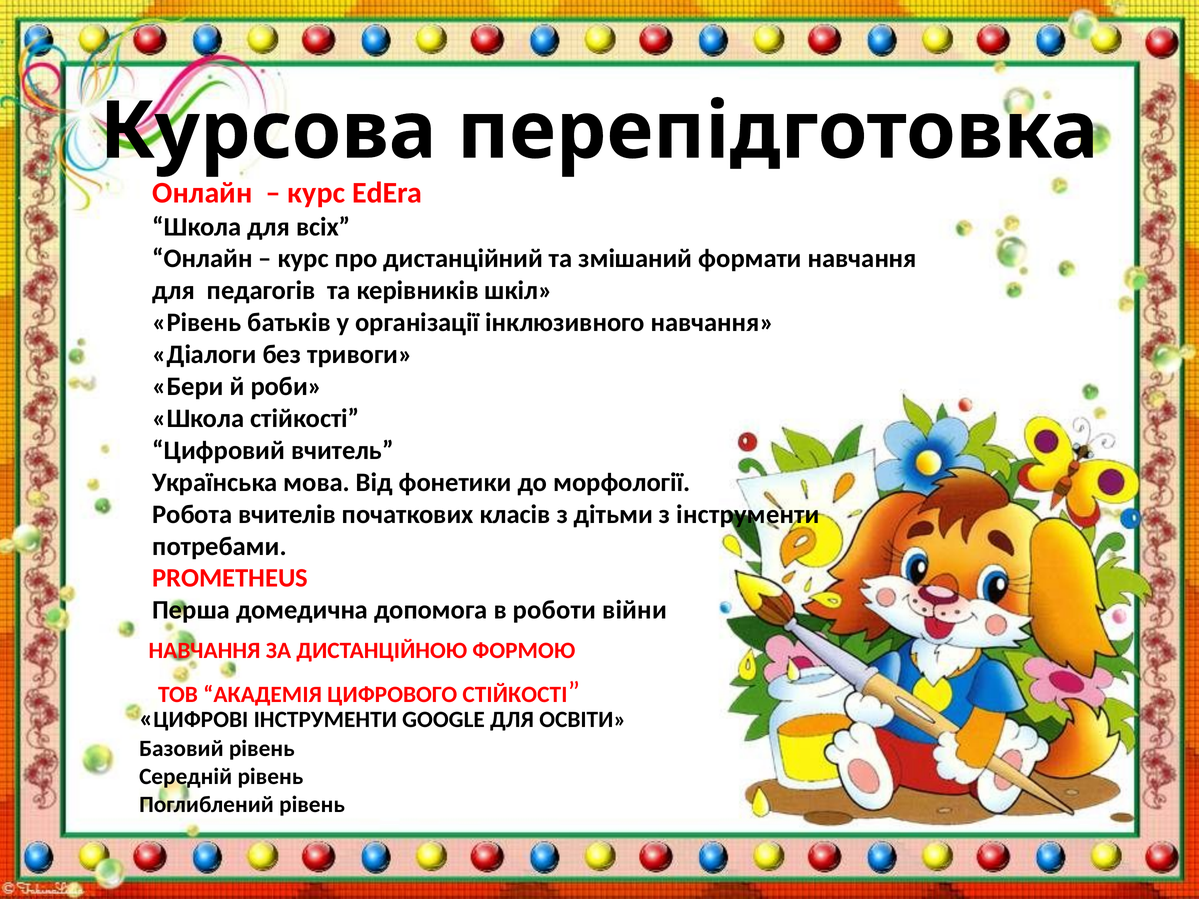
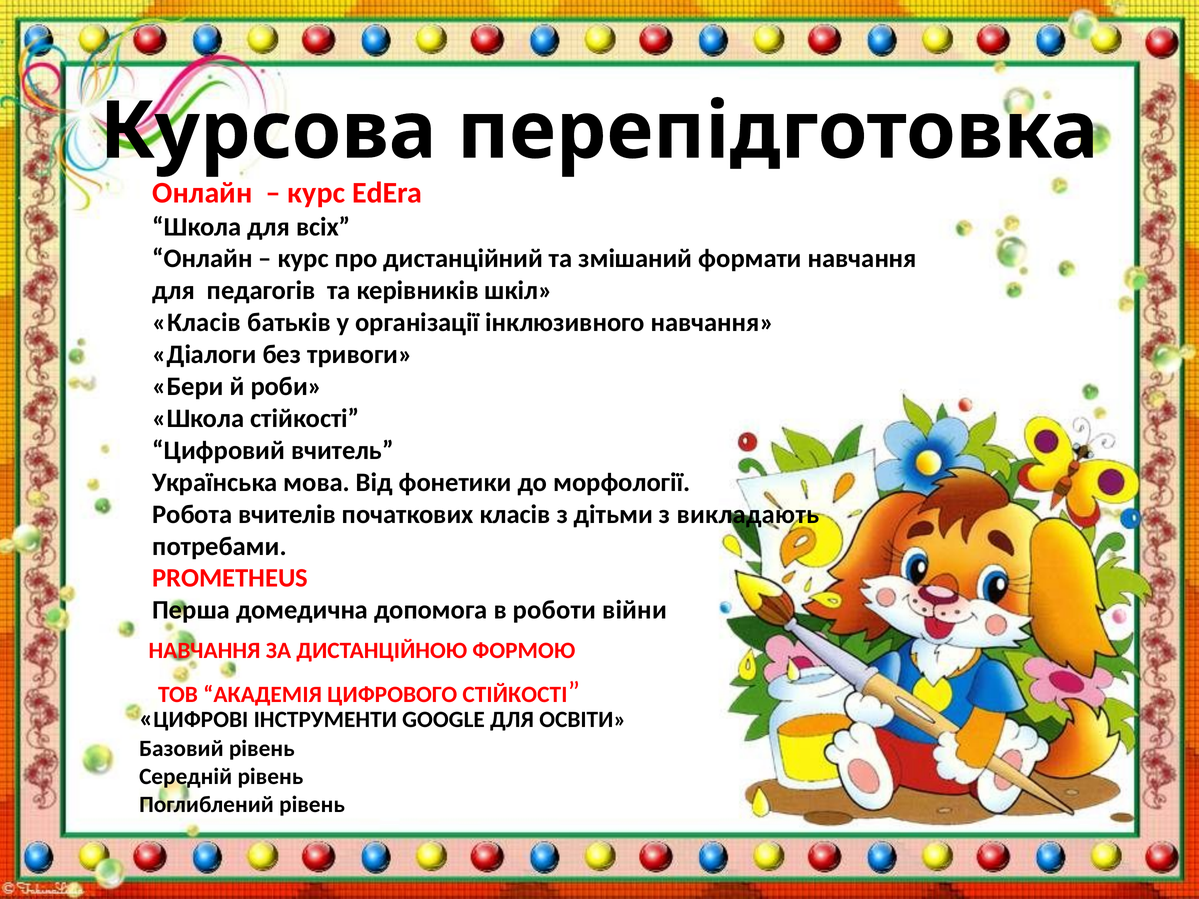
Рівень at (197, 323): Рівень -> Класів
з інструменти: інструменти -> викладають
